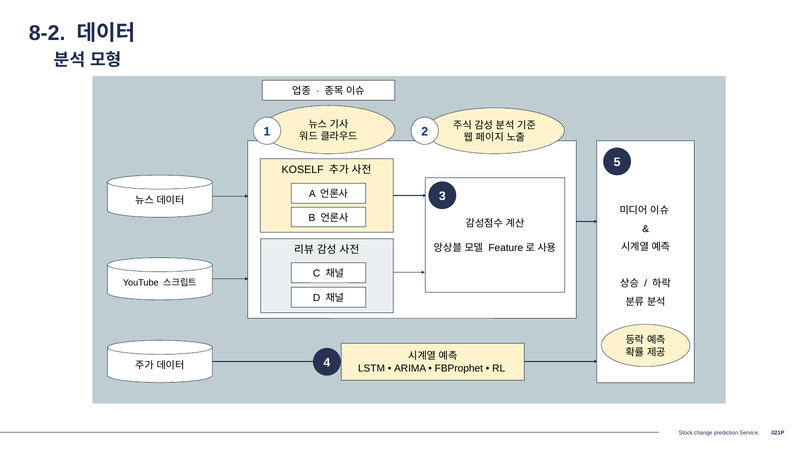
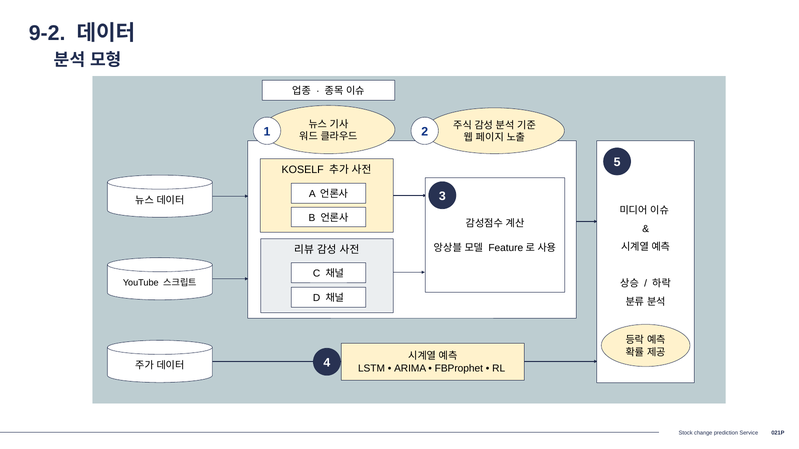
8-2: 8-2 -> 9-2
